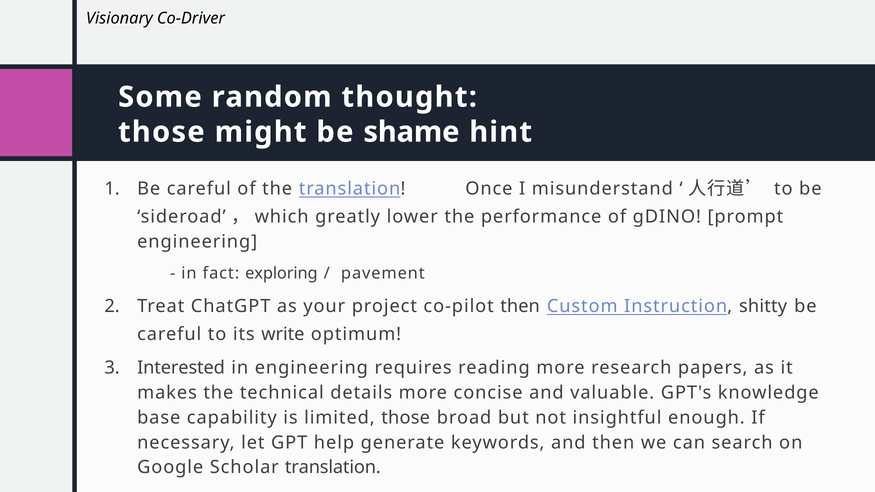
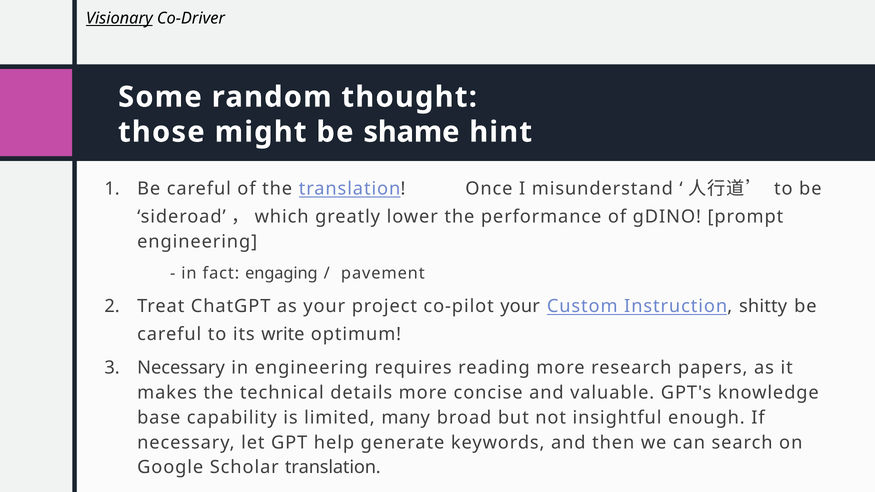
Visionary underline: none -> present
exploring: exploring -> engaging
co-pilot then: then -> your
Interested at (181, 368): Interested -> Necessary
limited those: those -> many
